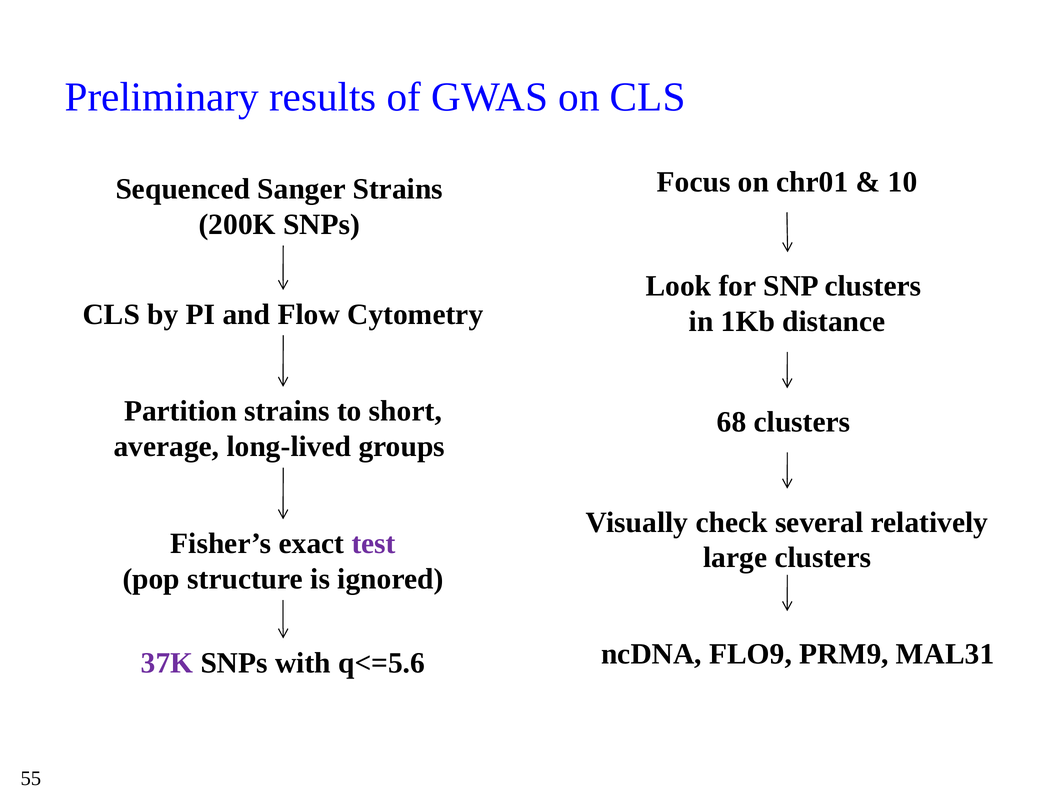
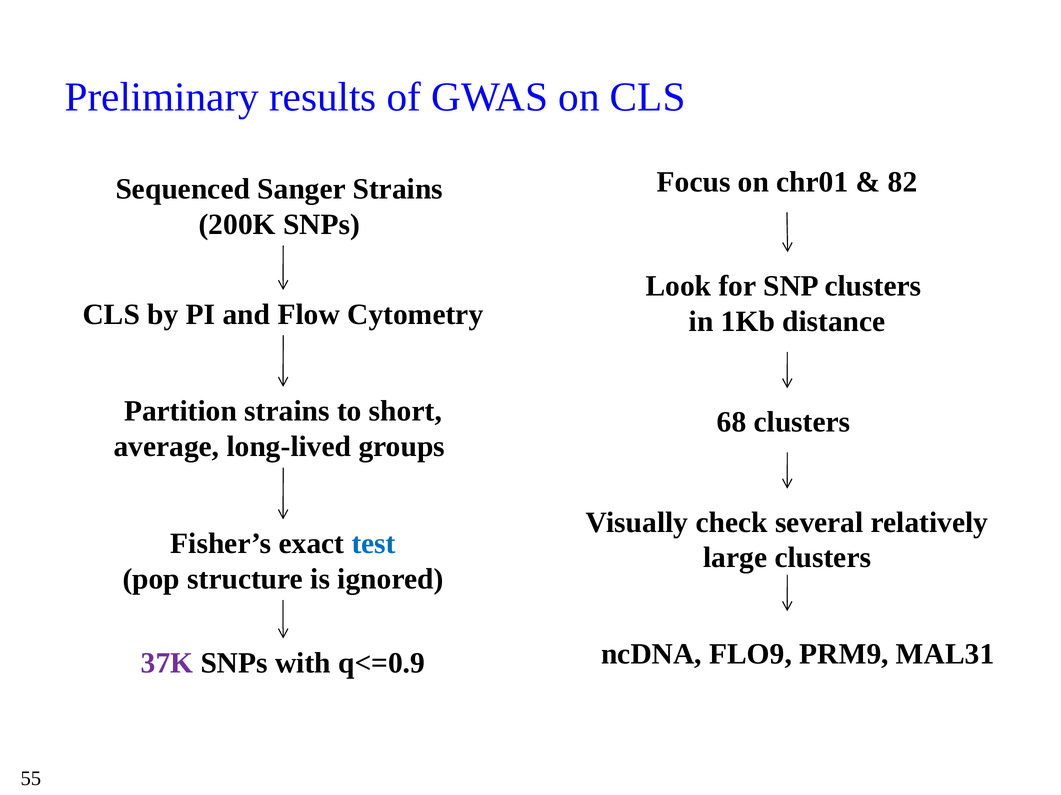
10: 10 -> 82
test colour: purple -> blue
q<=5.6: q<=5.6 -> q<=0.9
